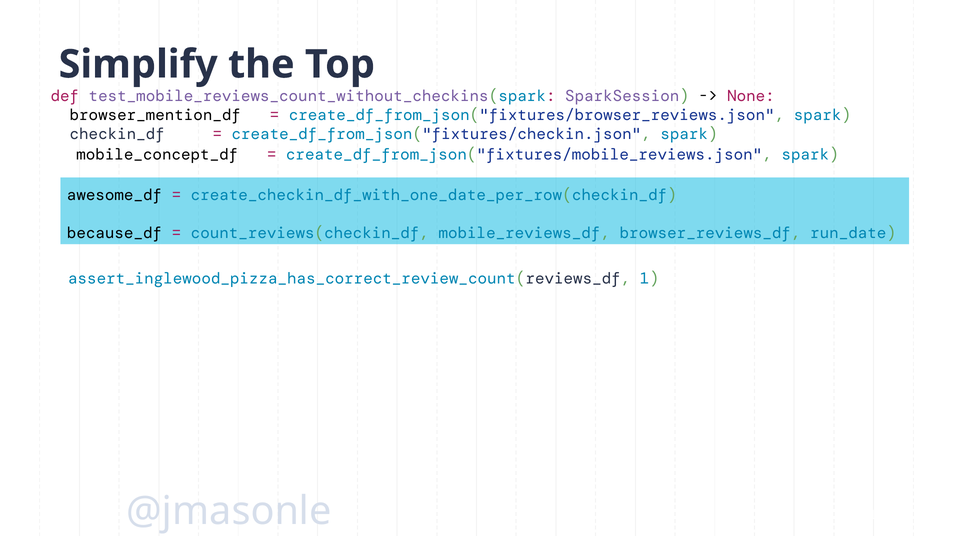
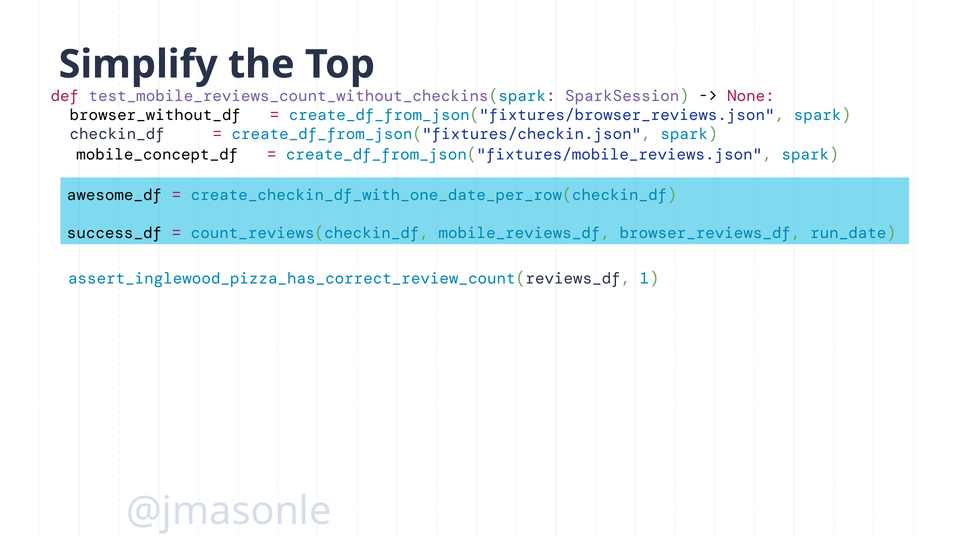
browser_mention_df: browser_mention_df -> browser_without_df
because_df: because_df -> success_df
